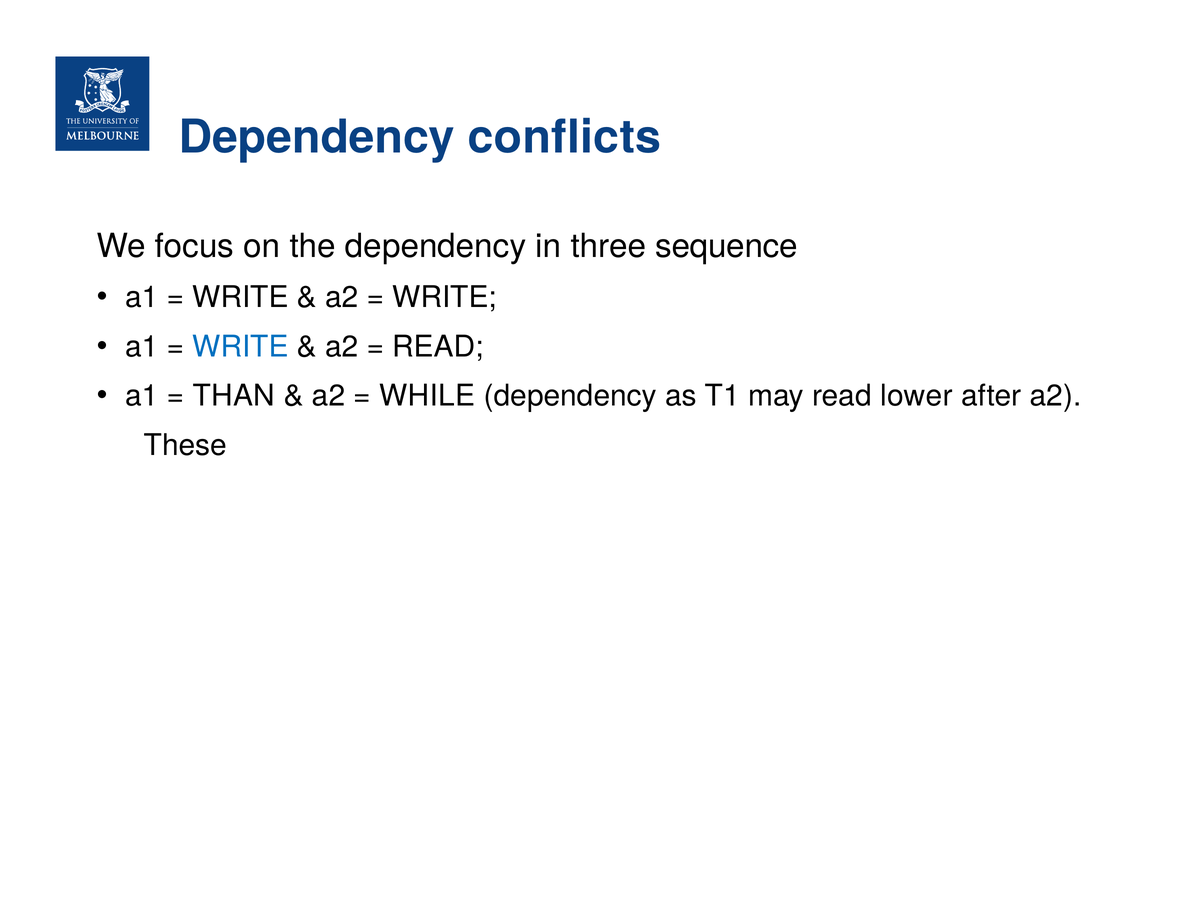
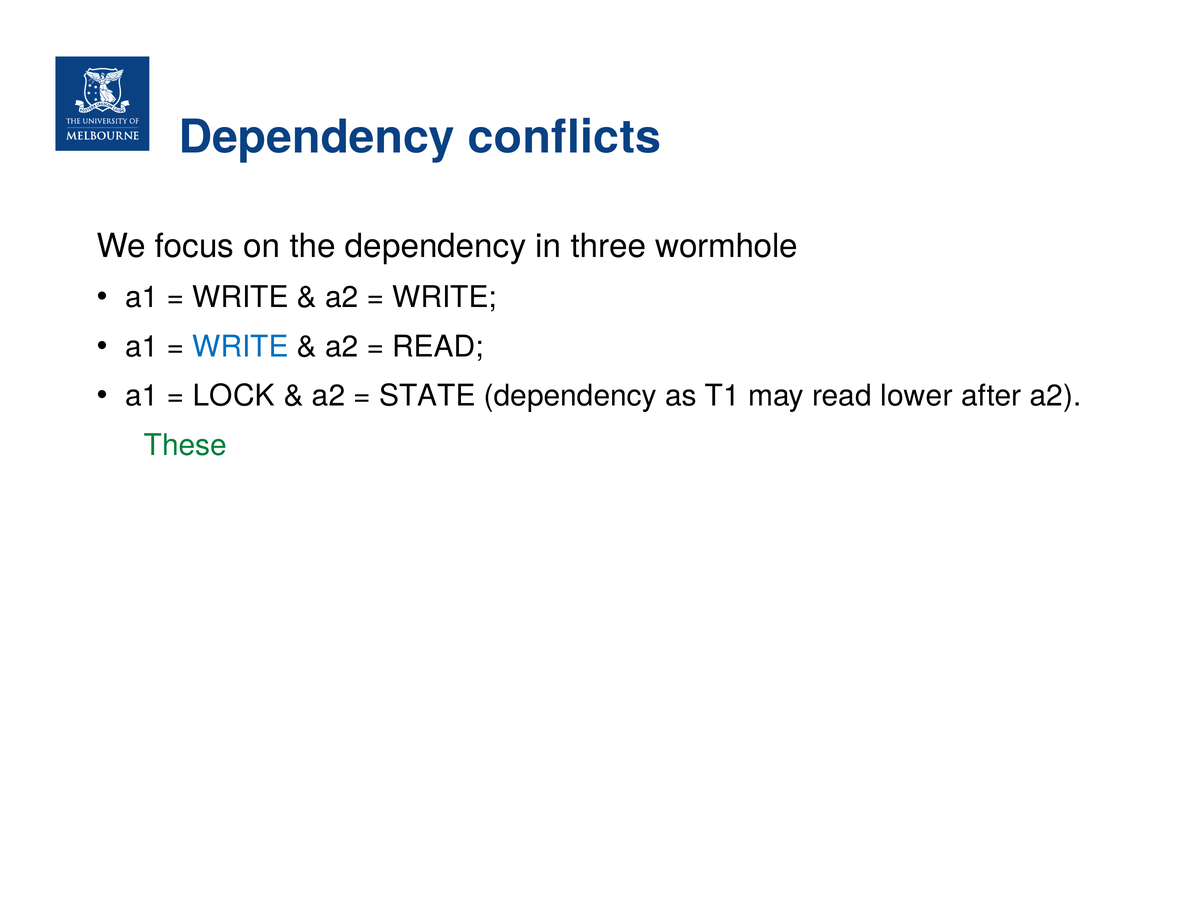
sequence: sequence -> wormhole
THAN: THAN -> LOCK
WHILE: WHILE -> STATE
These colour: black -> green
